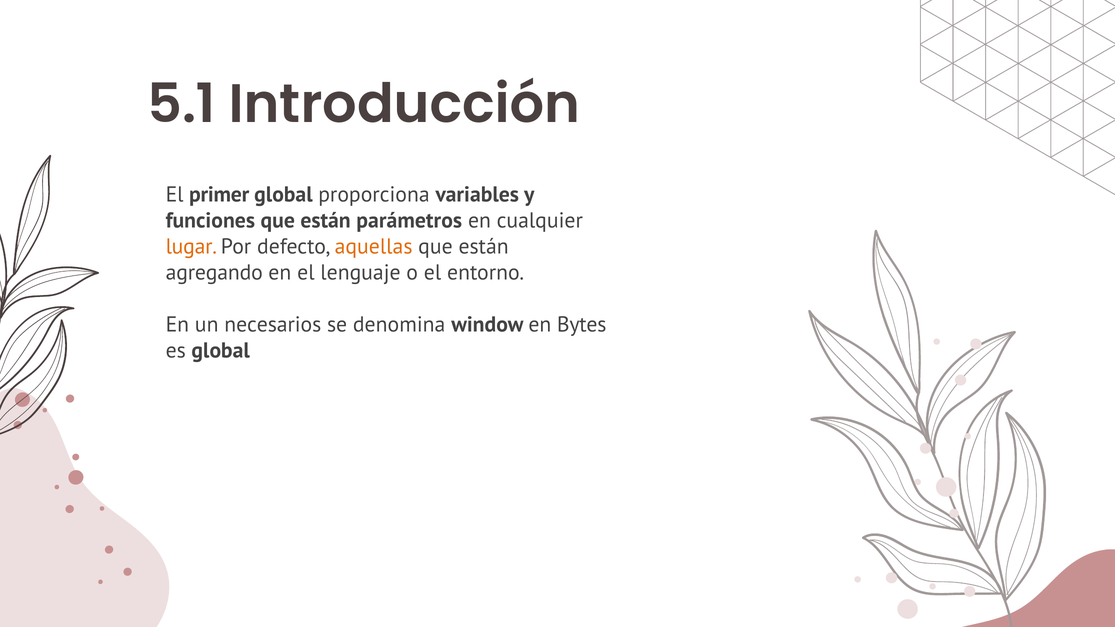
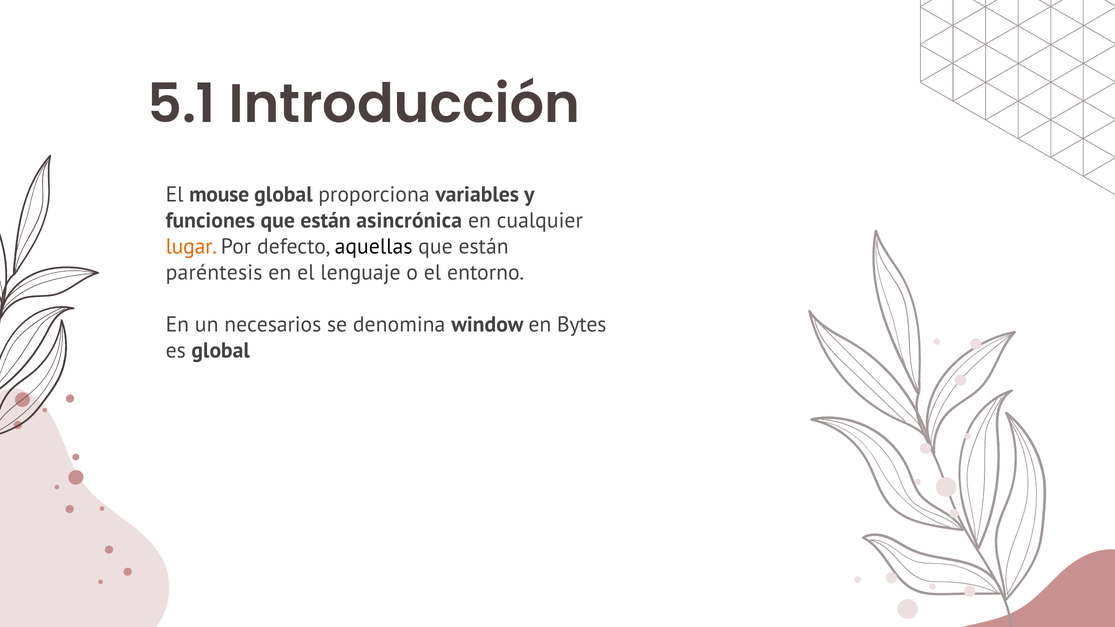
primer: primer -> mouse
parámetros: parámetros -> asincrónica
aquellas colour: orange -> black
agregando: agregando -> paréntesis
